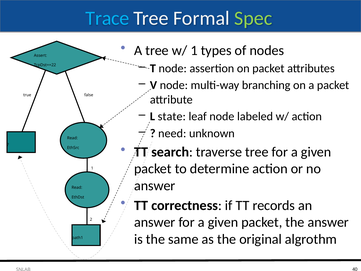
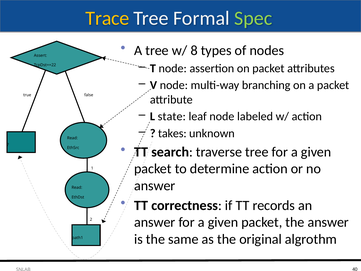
Trace colour: light blue -> yellow
w/ 1: 1 -> 8
need: need -> takes
